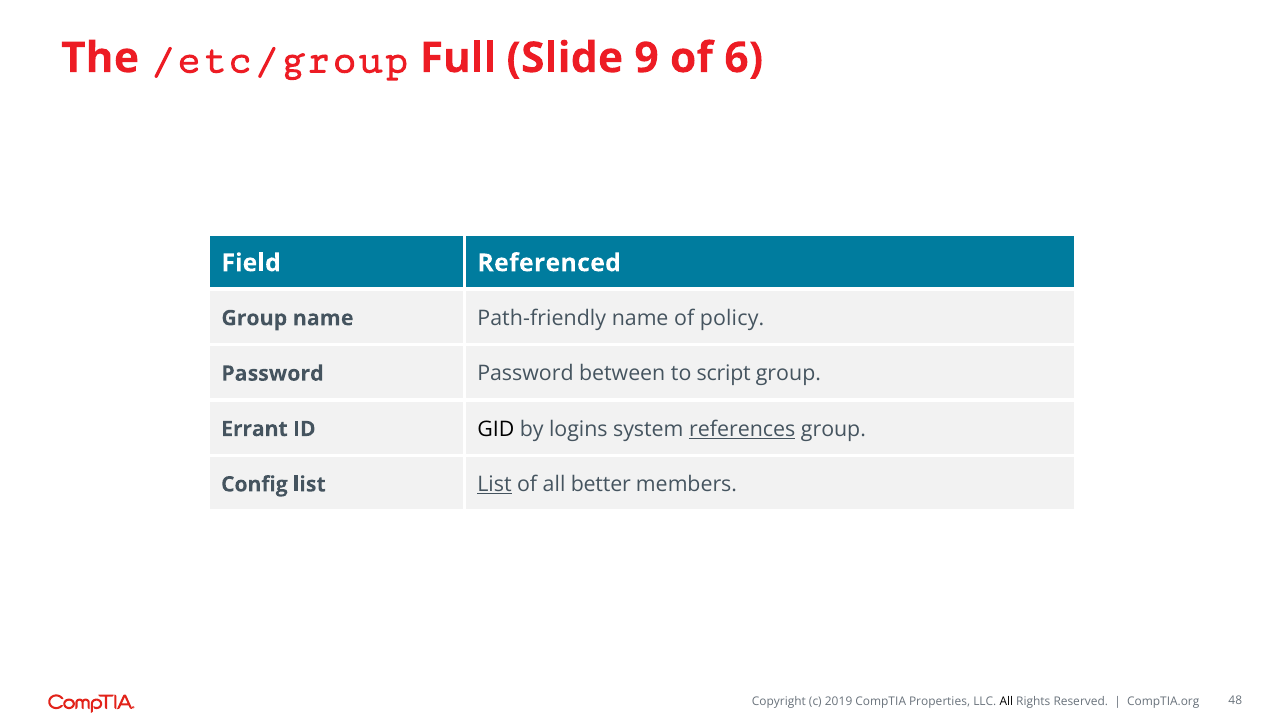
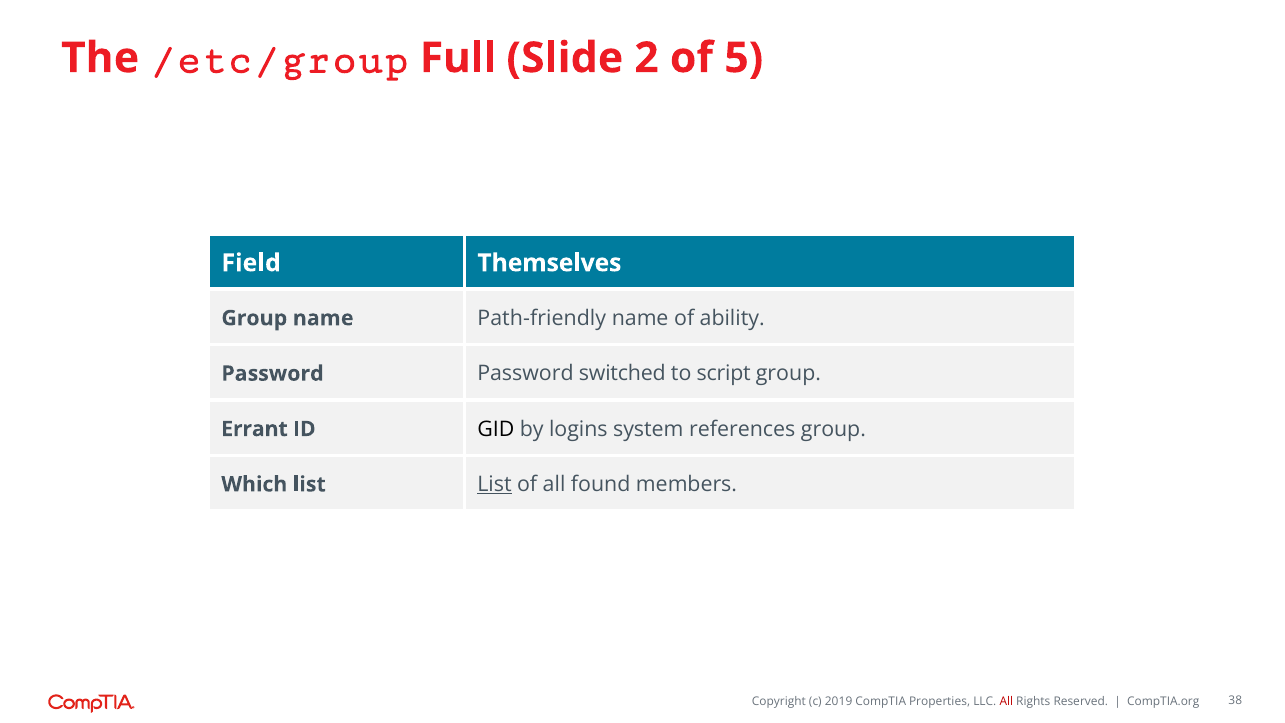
9: 9 -> 2
6: 6 -> 5
Referenced: Referenced -> Themselves
policy: policy -> ability
between: between -> switched
references underline: present -> none
Config: Config -> Which
better: better -> found
All at (1006, 701) colour: black -> red
48: 48 -> 38
